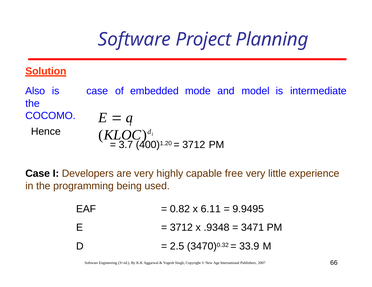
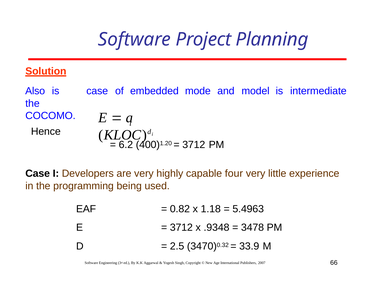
3.7: 3.7 -> 6.2
free: free -> four
6.11: 6.11 -> 1.18
9.9495: 9.9495 -> 5.4963
3471: 3471 -> 3478
